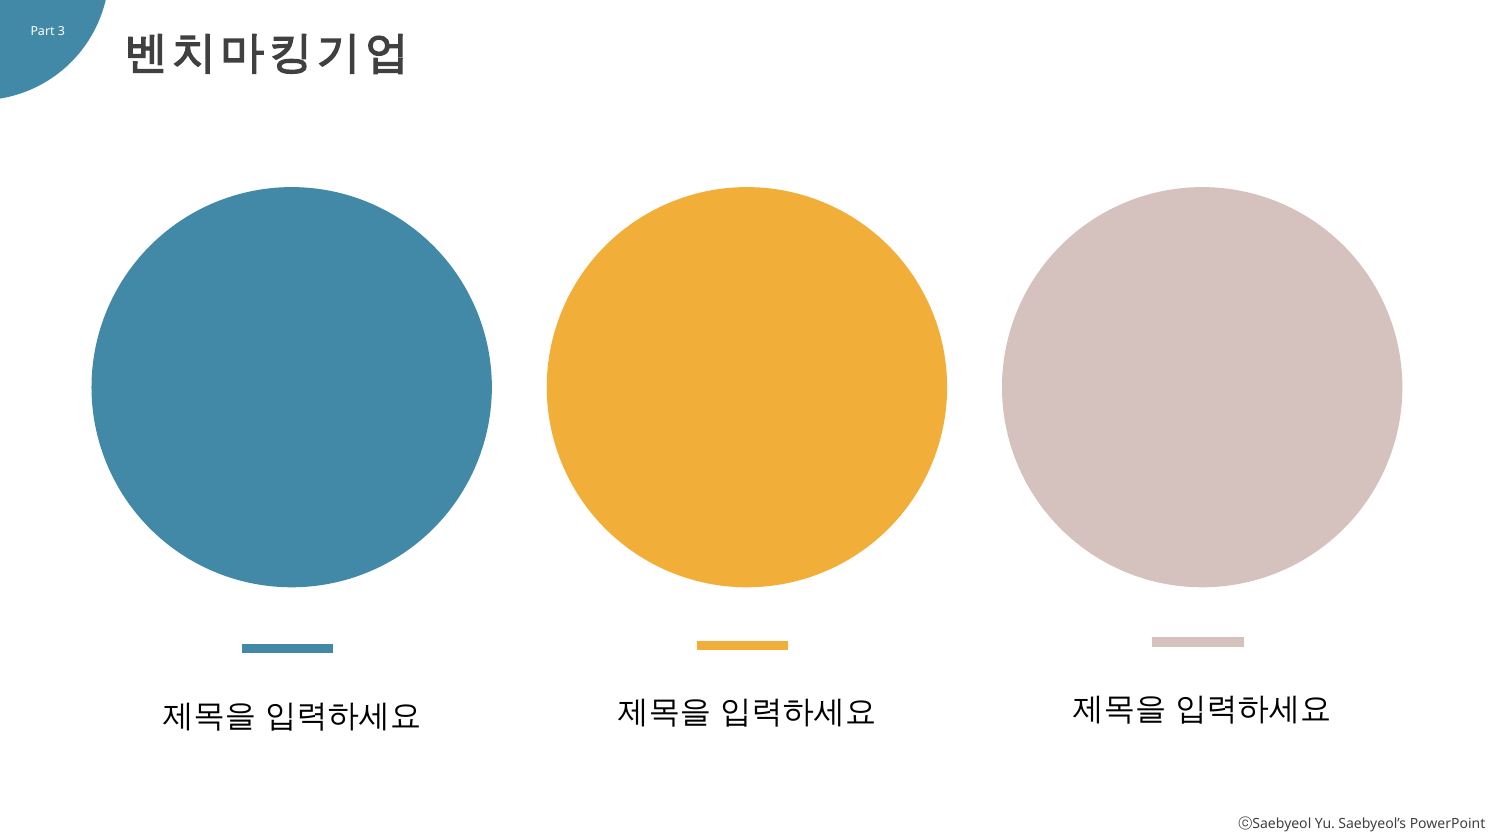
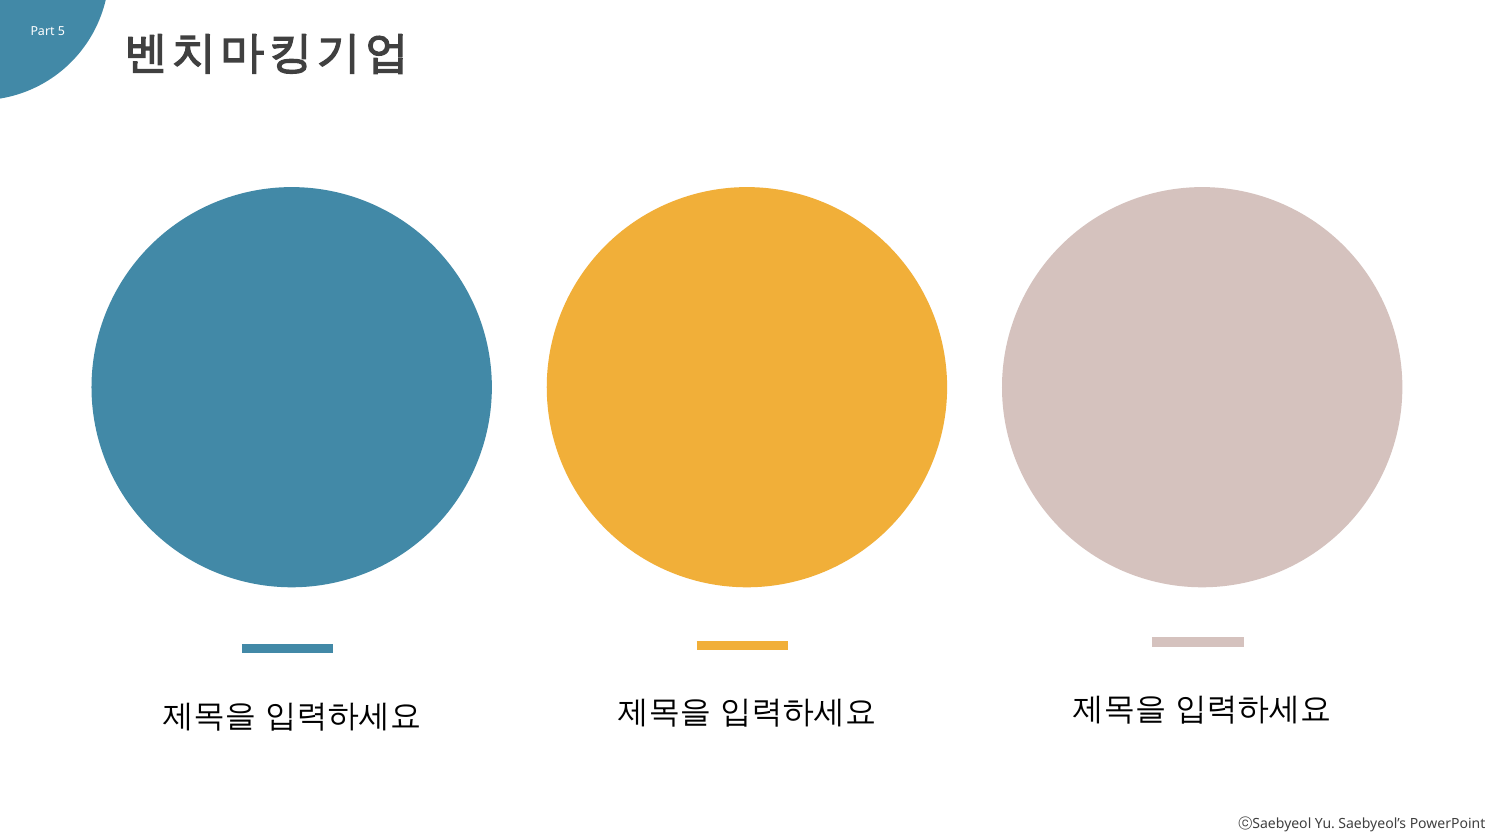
3: 3 -> 5
